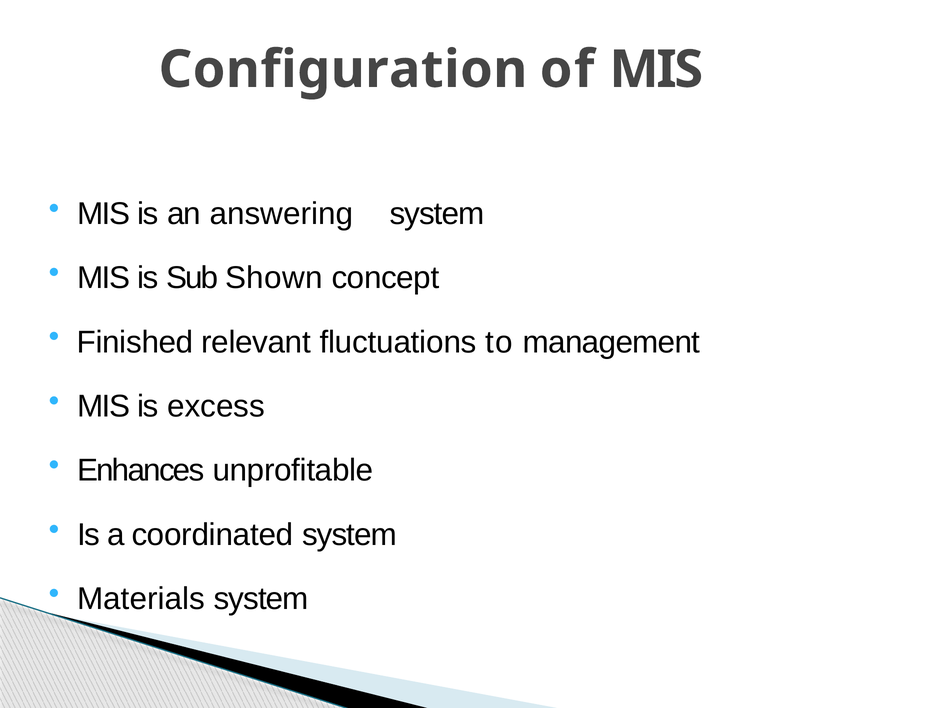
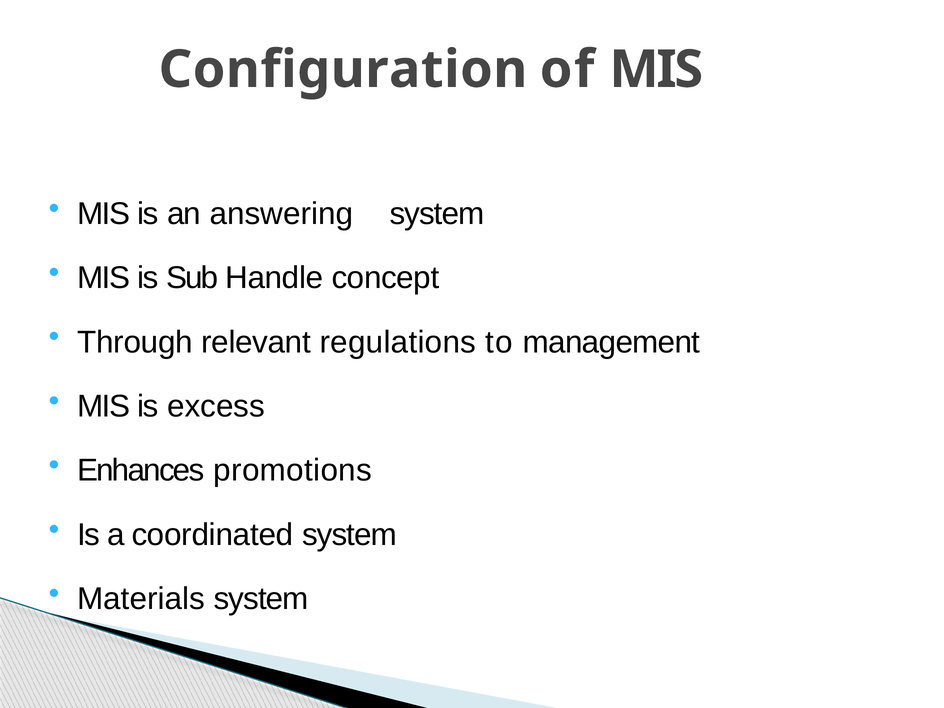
Shown: Shown -> Handle
Finished: Finished -> Through
fluctuations: fluctuations -> regulations
unprofitable: unprofitable -> promotions
